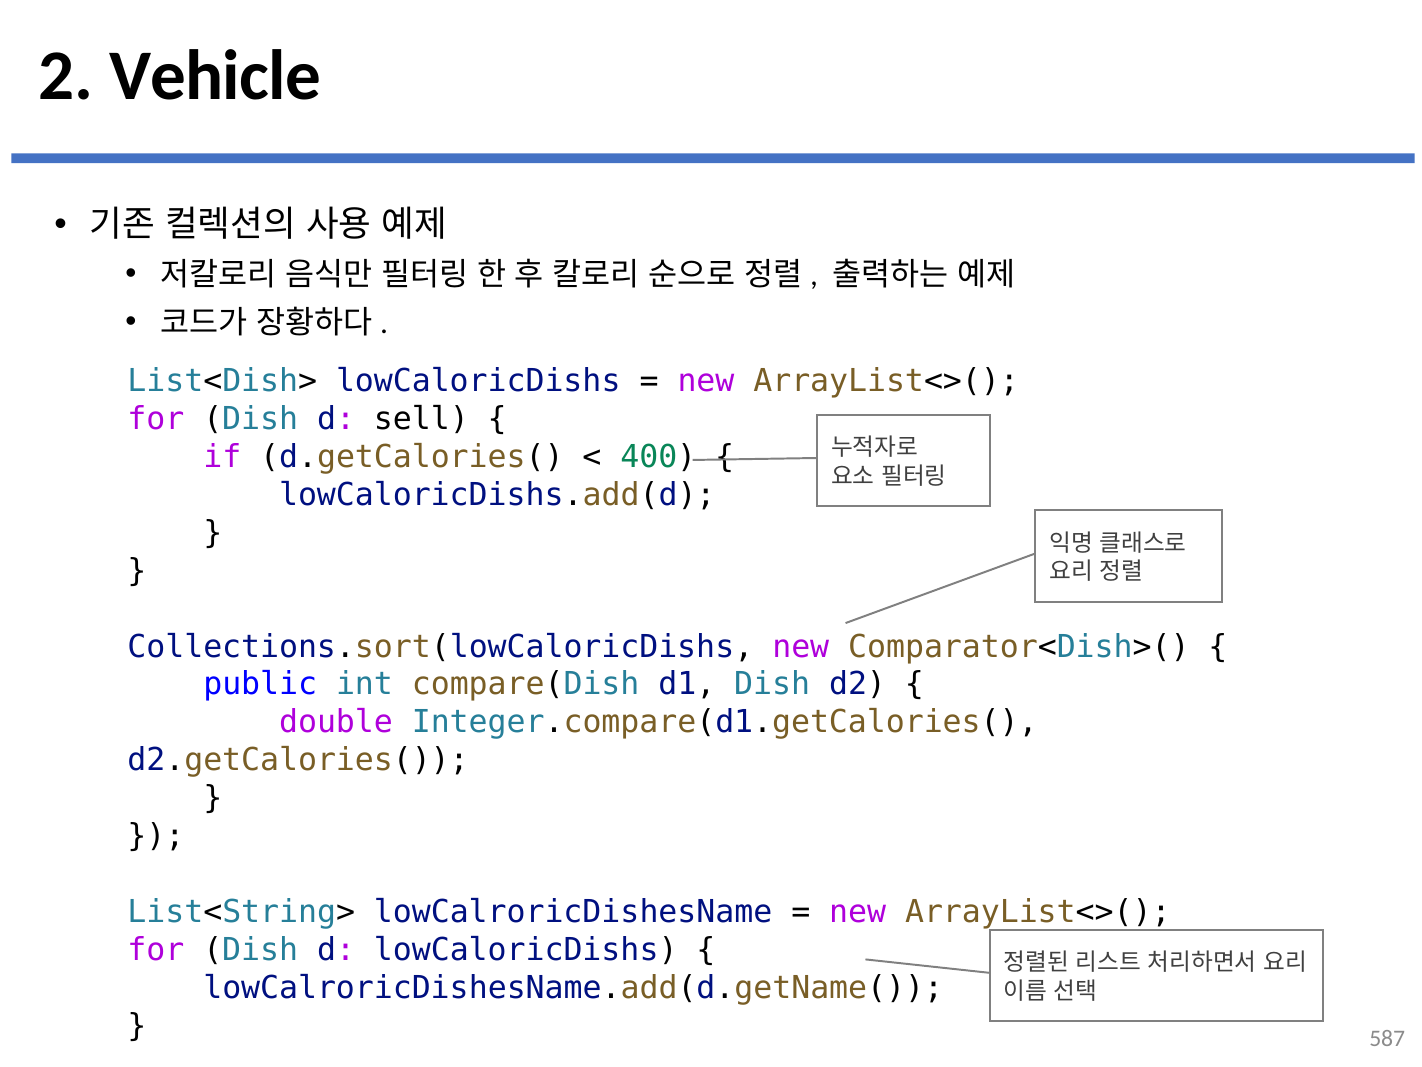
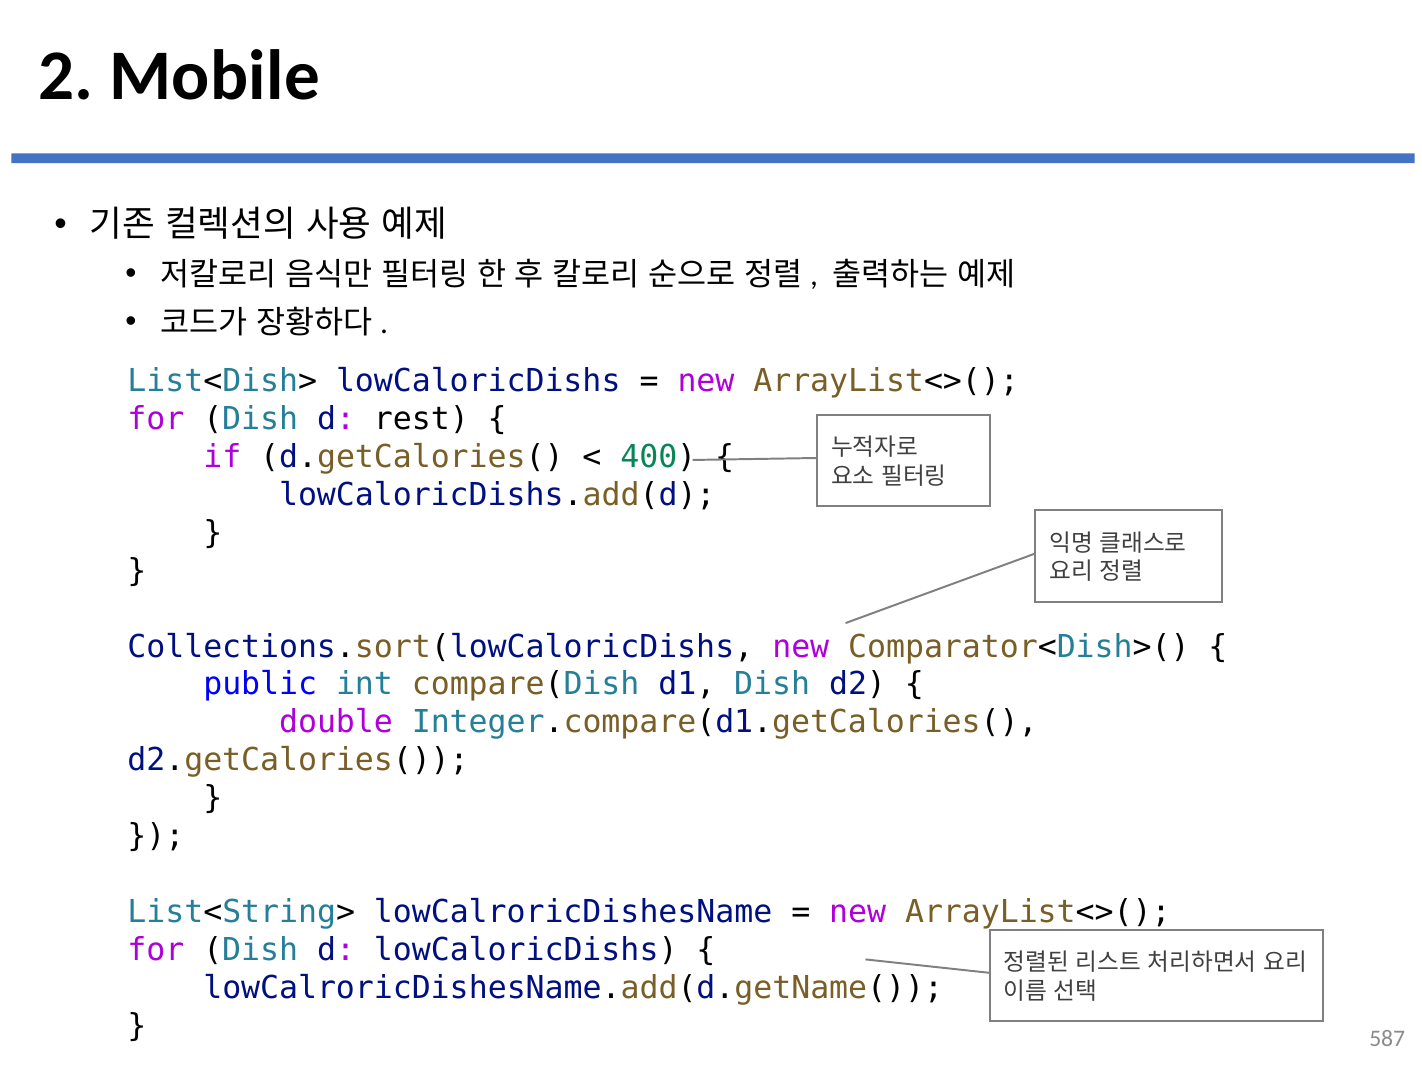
Vehicle: Vehicle -> Mobile
sell: sell -> rest
